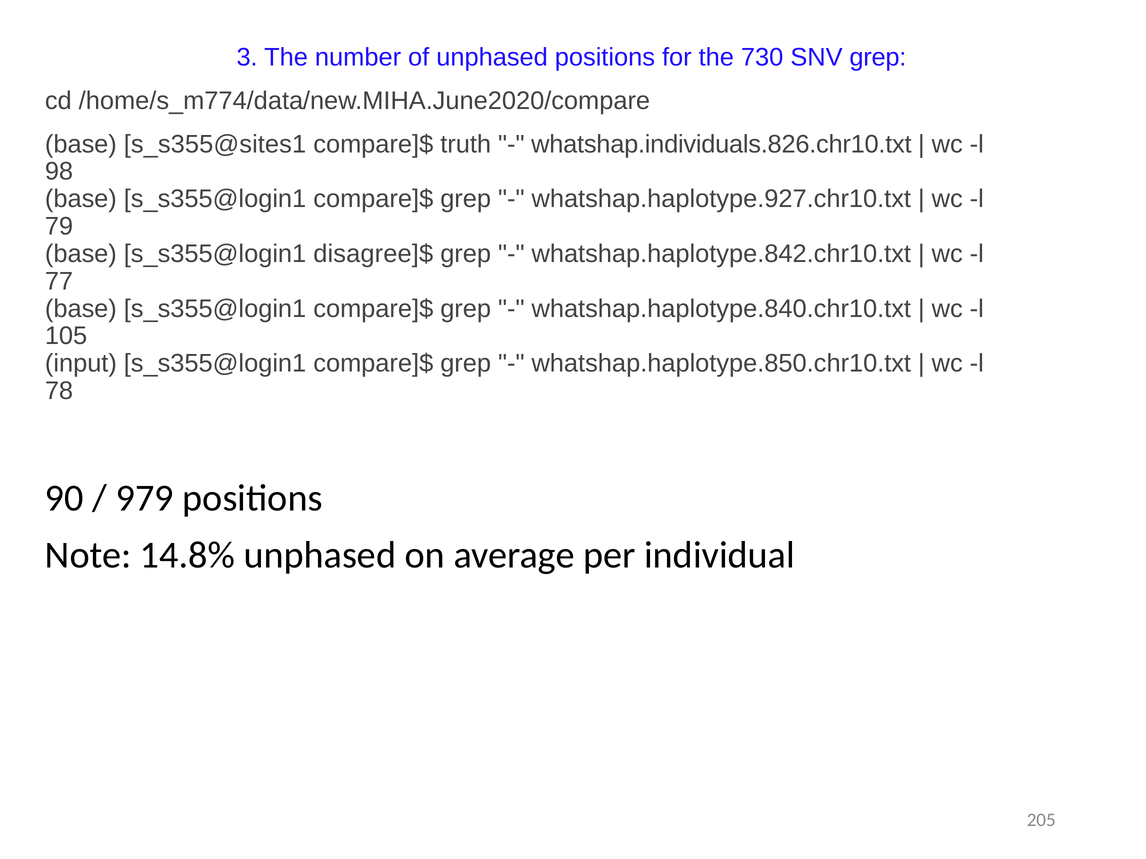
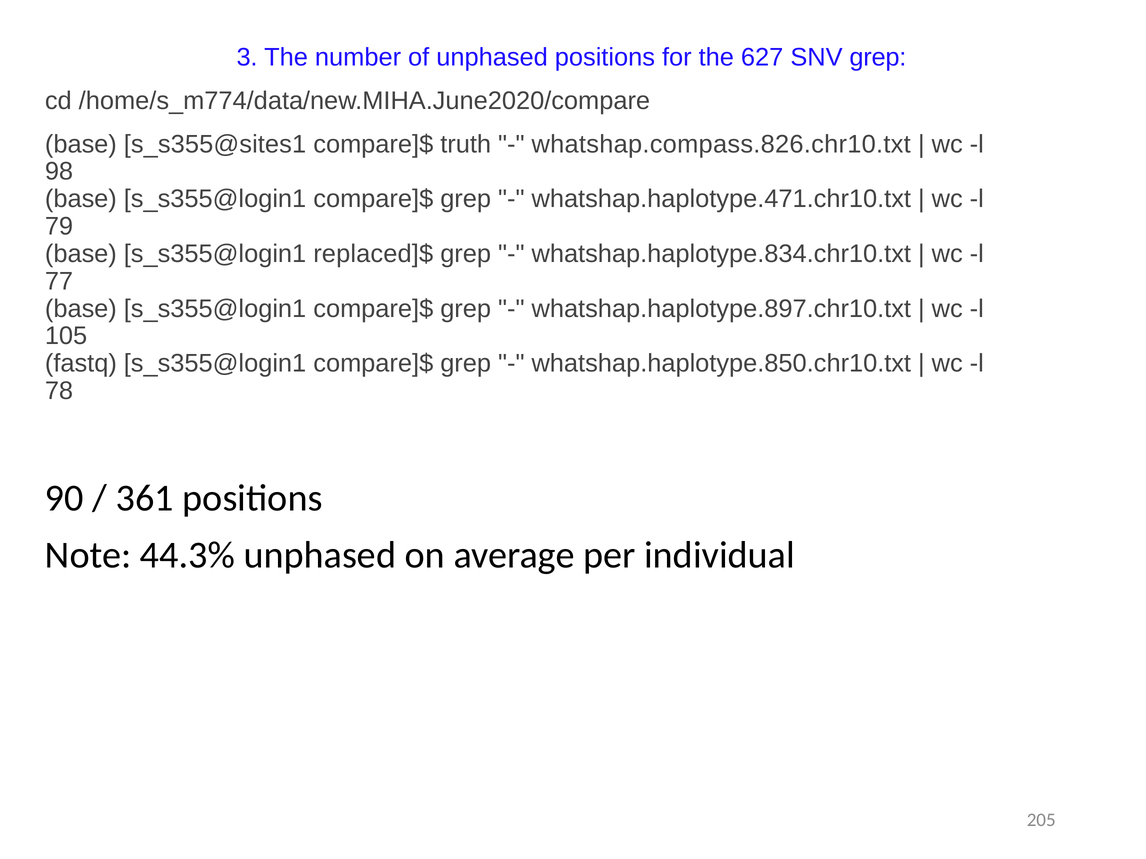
730: 730 -> 627
whatshap.individuals.826.chr10.txt: whatshap.individuals.826.chr10.txt -> whatshap.compass.826.chr10.txt
whatshap.haplotype.927.chr10.txt: whatshap.haplotype.927.chr10.txt -> whatshap.haplotype.471.chr10.txt
disagree]$: disagree]$ -> replaced]$
whatshap.haplotype.842.chr10.txt: whatshap.haplotype.842.chr10.txt -> whatshap.haplotype.834.chr10.txt
whatshap.haplotype.840.chr10.txt: whatshap.haplotype.840.chr10.txt -> whatshap.haplotype.897.chr10.txt
input: input -> fastq
979: 979 -> 361
14.8%: 14.8% -> 44.3%
